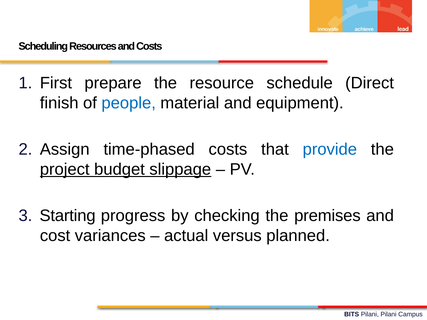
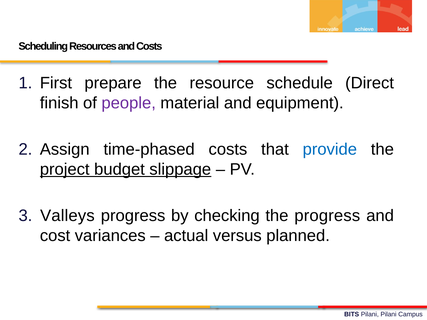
people colour: blue -> purple
Starting: Starting -> Valleys
the premises: premises -> progress
